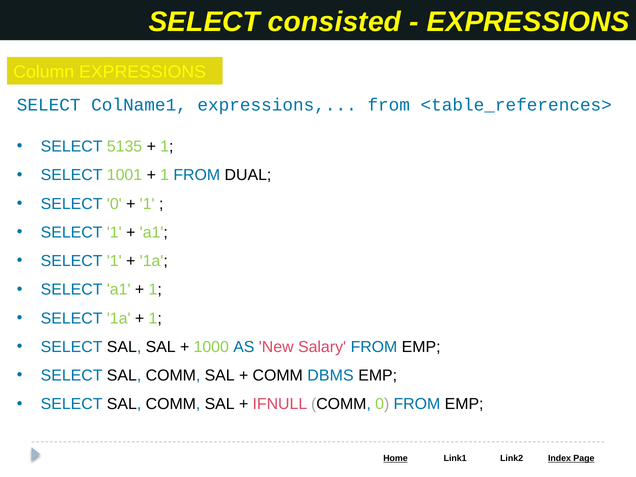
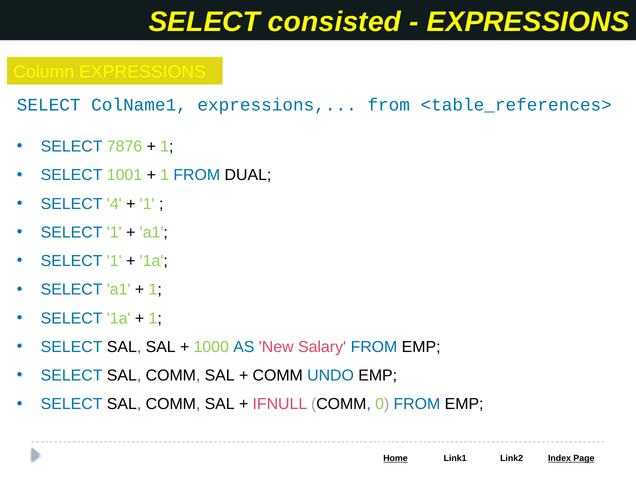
5135: 5135 -> 7876
SELECT 0: 0 -> 4
DBMS: DBMS -> UNDO
